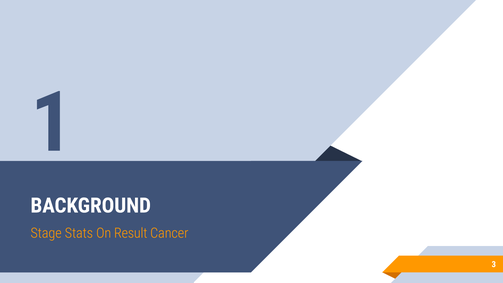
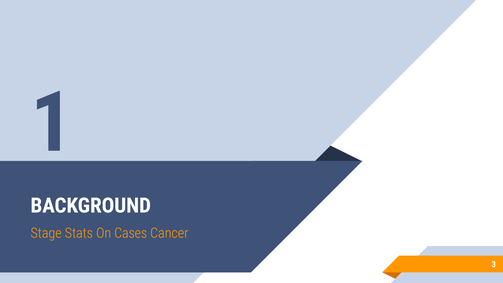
Result: Result -> Cases
